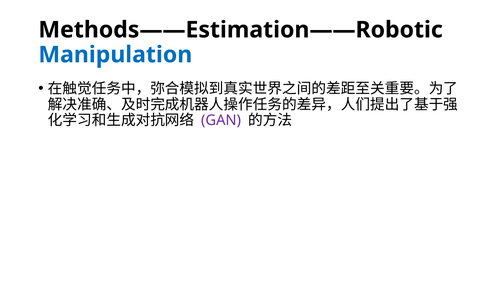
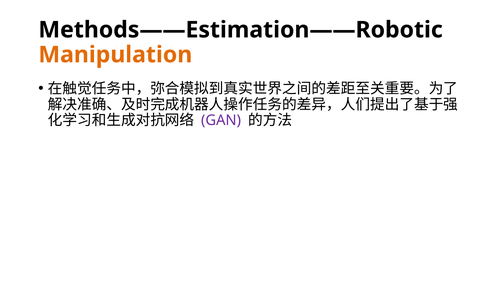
Manipulation colour: blue -> orange
